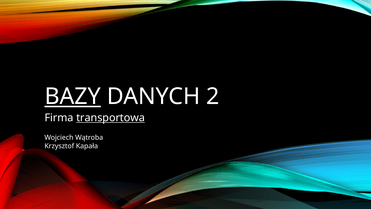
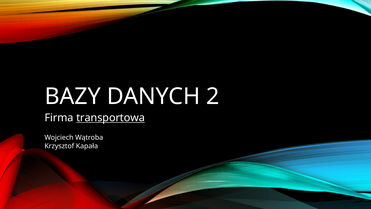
BAZY underline: present -> none
